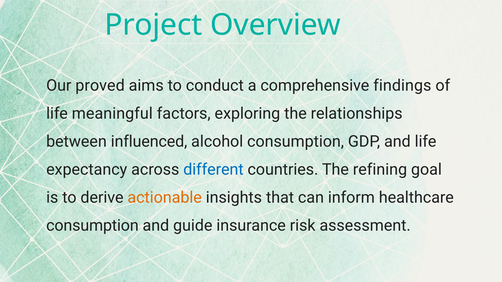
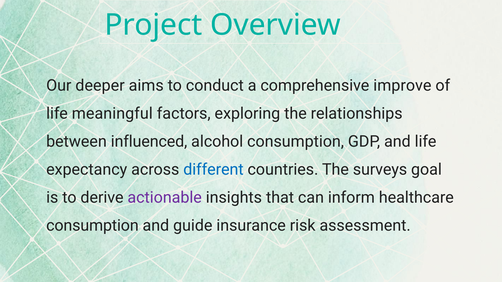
proved: proved -> deeper
findings: findings -> improve
refining: refining -> surveys
actionable colour: orange -> purple
